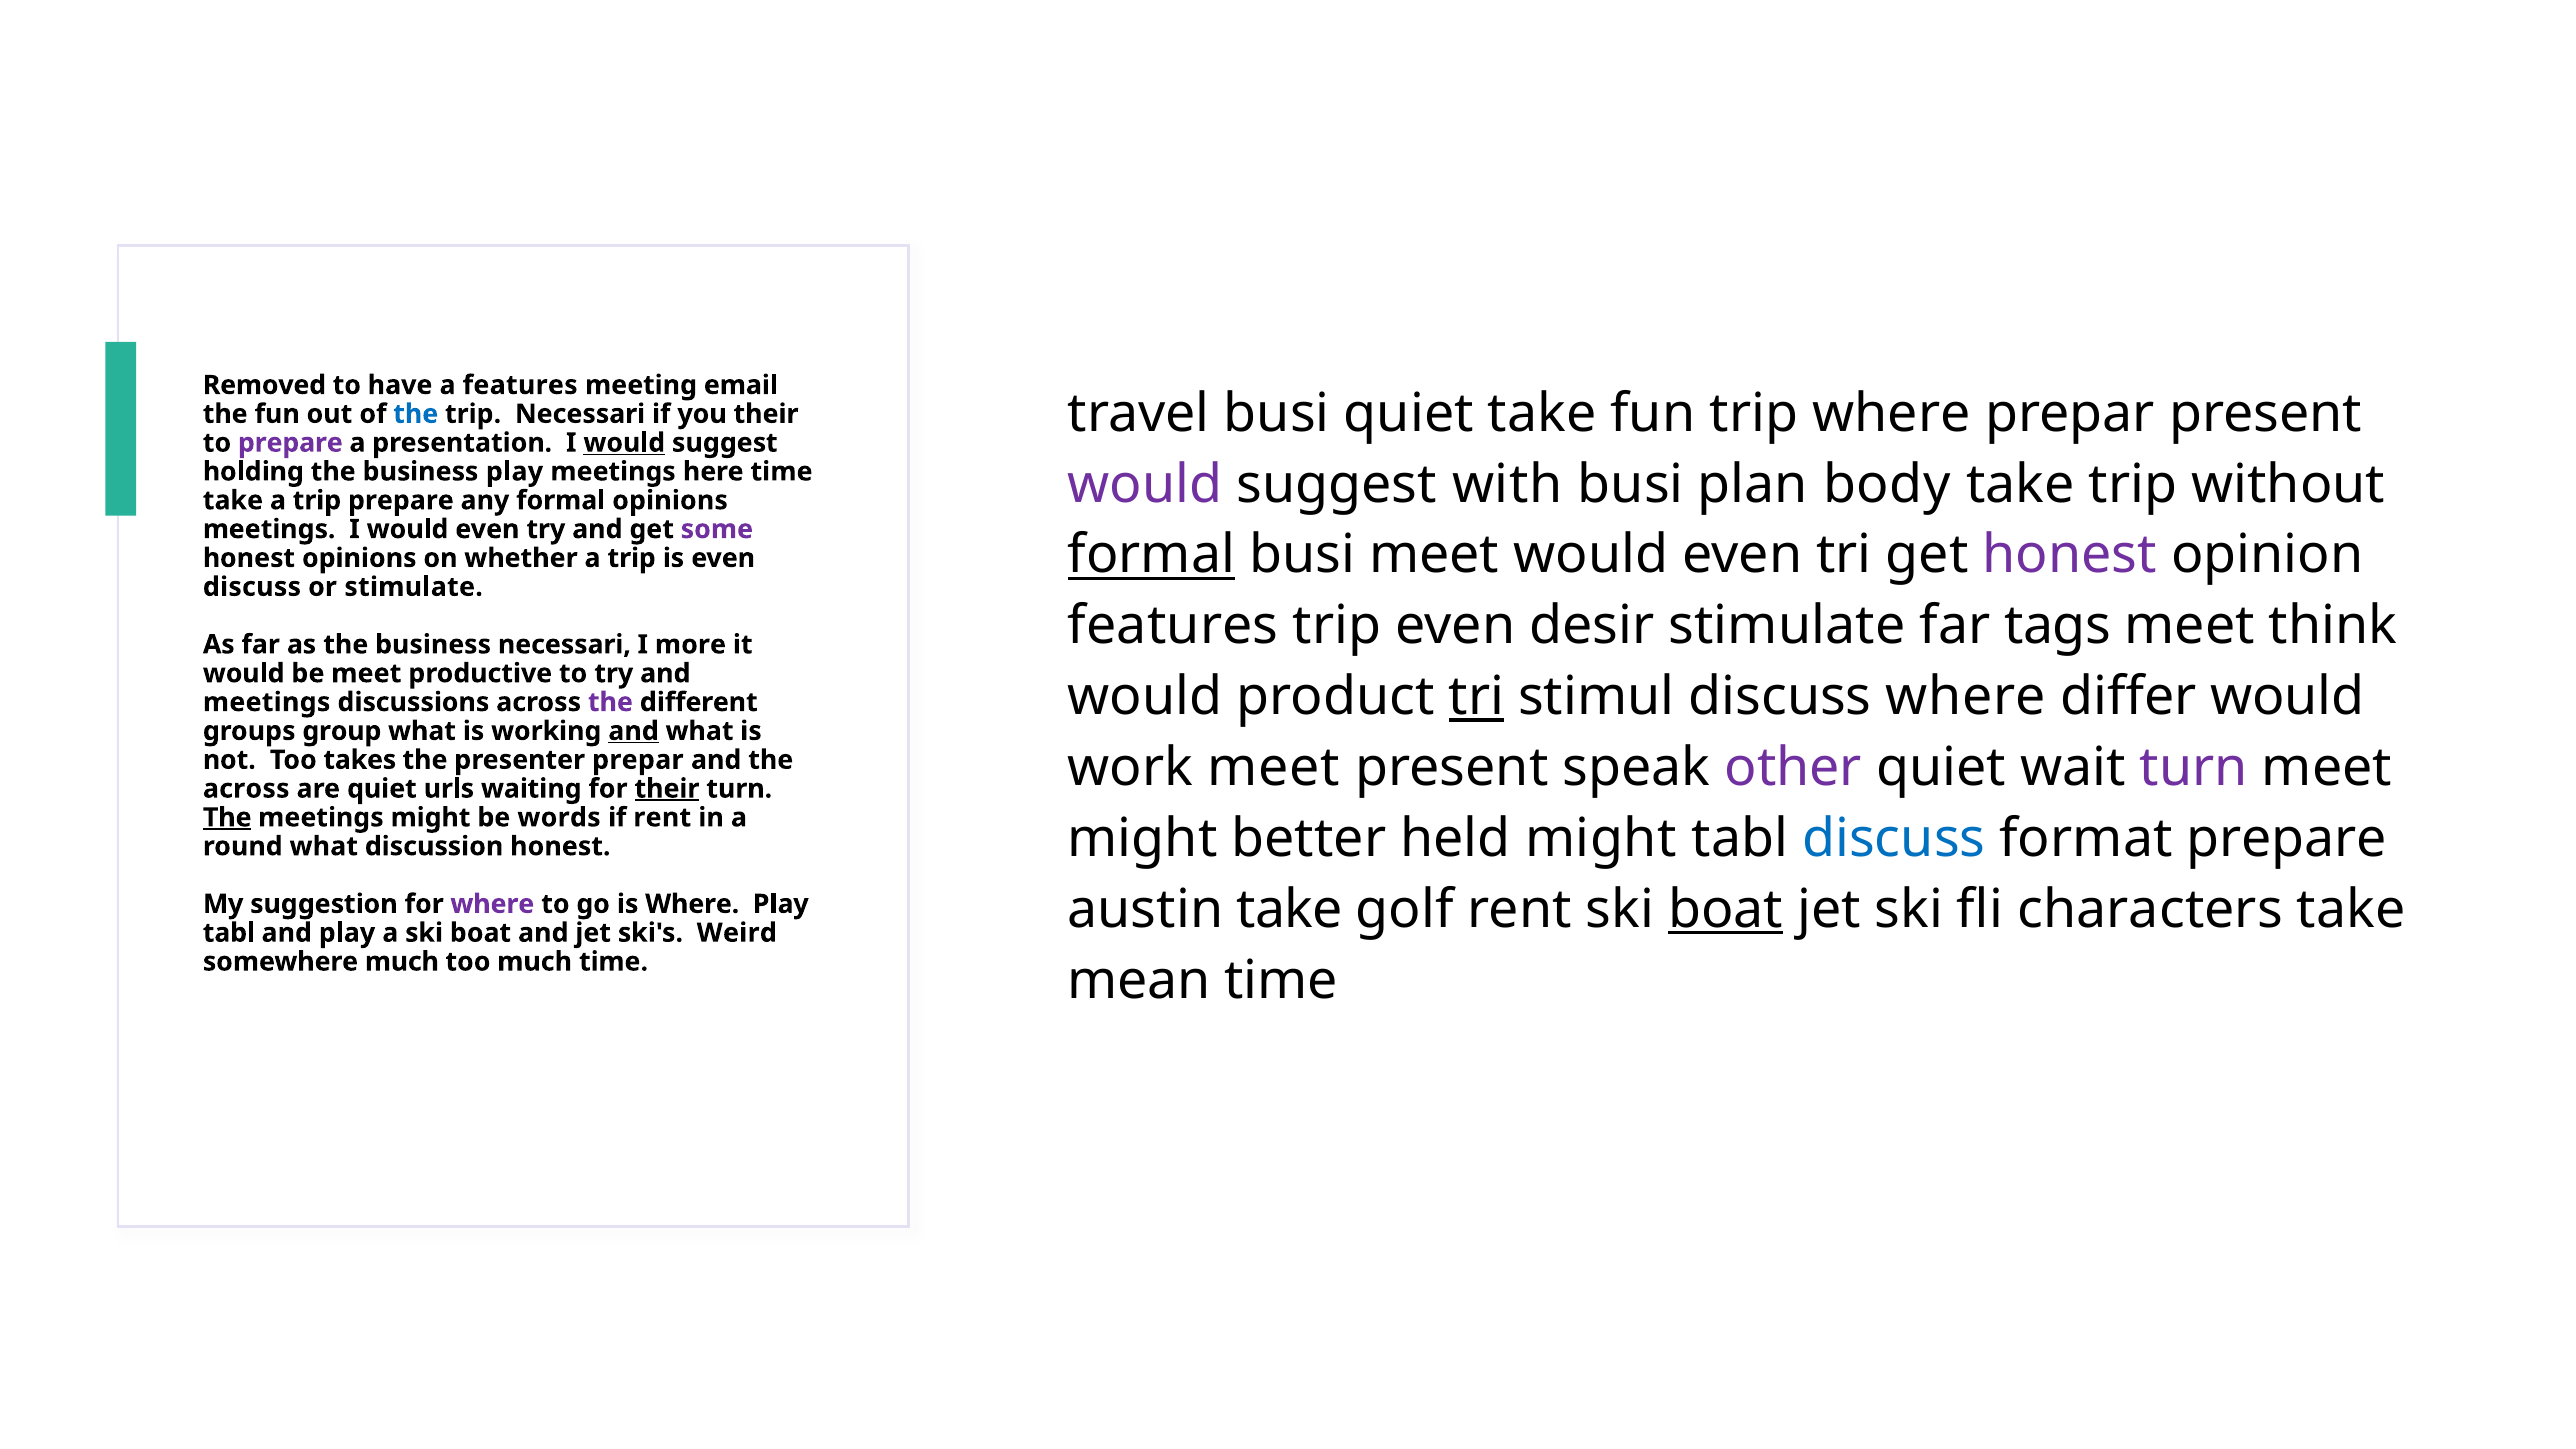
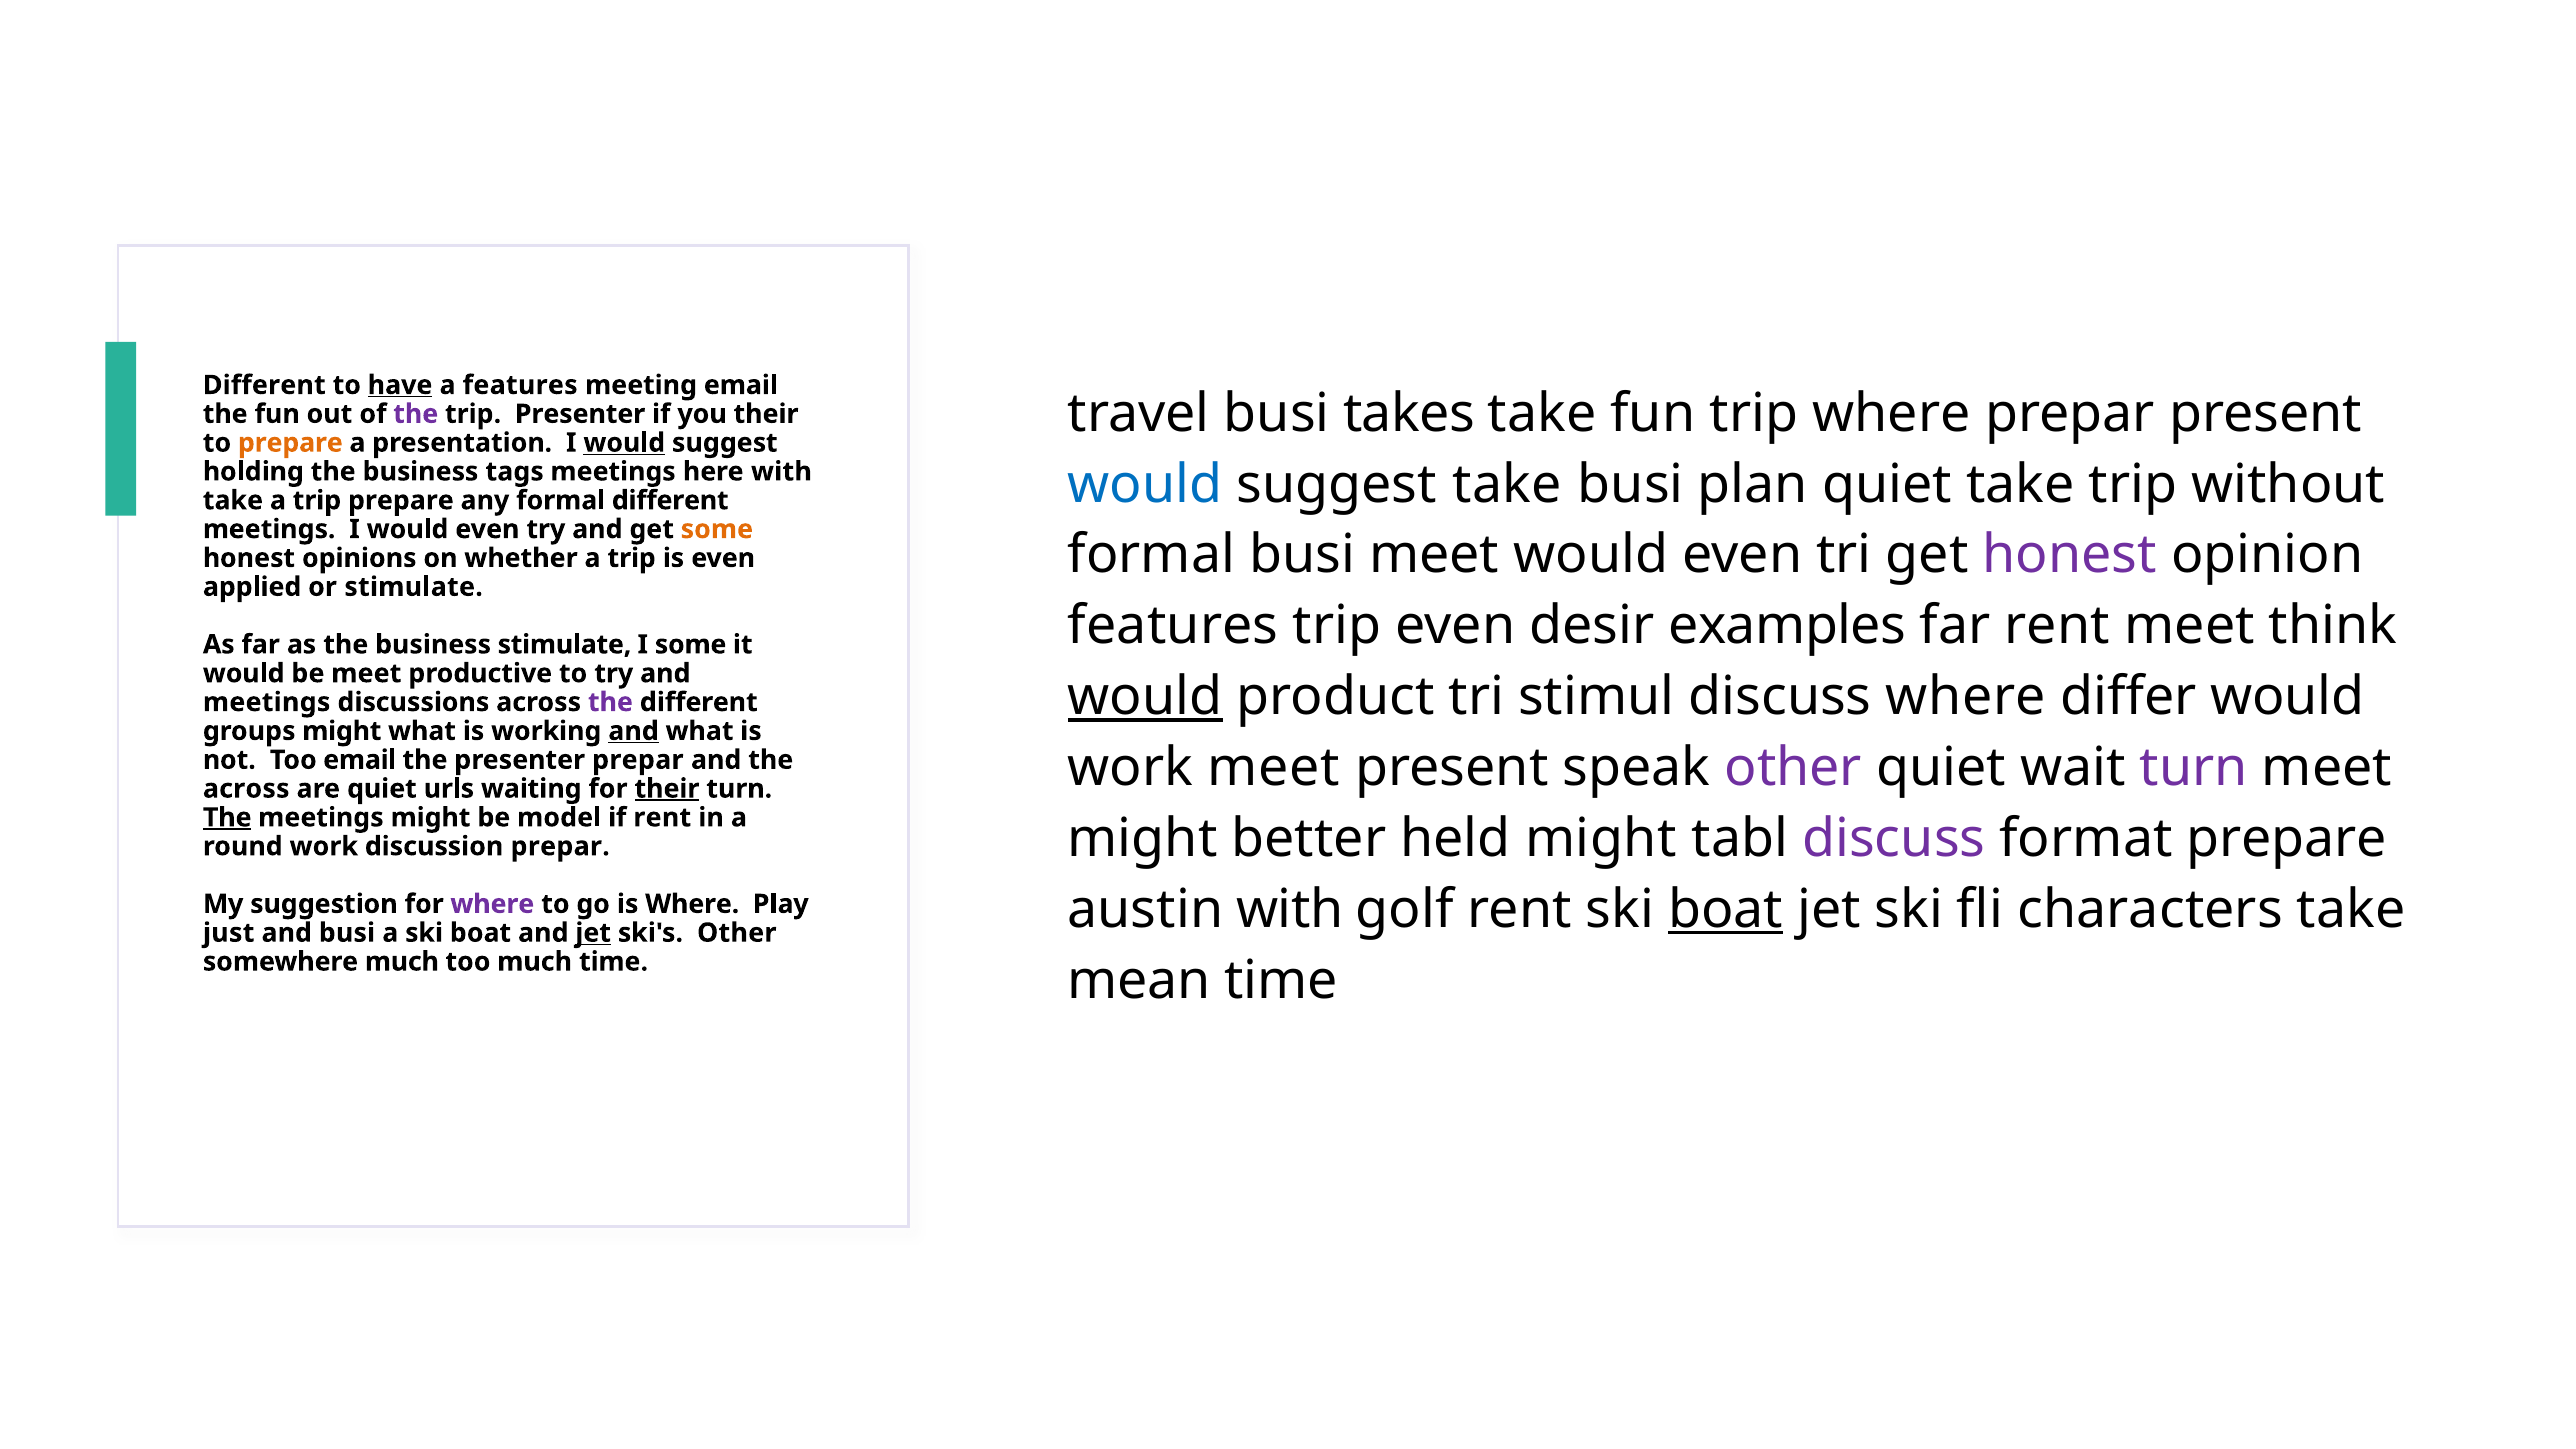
Removed at (264, 385): Removed -> Different
have underline: none -> present
busi quiet: quiet -> takes
the at (416, 414) colour: blue -> purple
trip Necessari: Necessari -> Presenter
prepare at (290, 443) colour: purple -> orange
business play: play -> tags
here time: time -> with
would at (1145, 484) colour: purple -> blue
suggest with: with -> take
plan body: body -> quiet
formal opinions: opinions -> different
some at (717, 529) colour: purple -> orange
formal at (1151, 555) underline: present -> none
discuss at (252, 587): discuss -> applied
desir stimulate: stimulate -> examples
far tags: tags -> rent
business necessari: necessari -> stimulate
I more: more -> some
would at (1145, 697) underline: none -> present
tri at (1476, 697) underline: present -> none
groups group: group -> might
Too takes: takes -> email
words: words -> model
discuss at (1894, 839) colour: blue -> purple
round what: what -> work
discussion honest: honest -> prepar
austin take: take -> with
tabl at (229, 933): tabl -> just
and play: play -> busi
jet at (593, 933) underline: none -> present
ski's Weird: Weird -> Other
